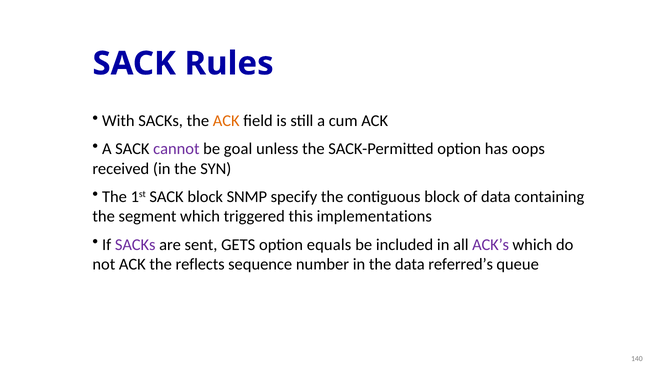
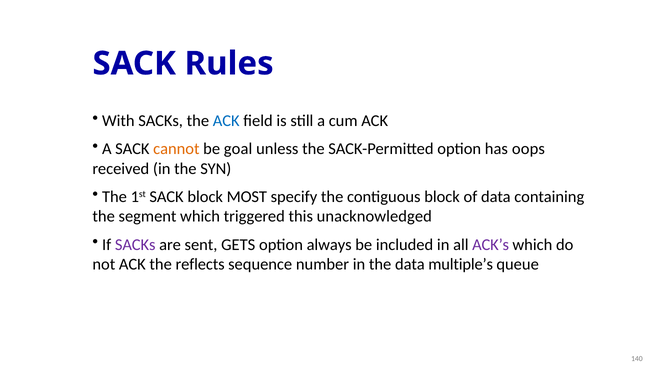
ACK at (226, 121) colour: orange -> blue
cannot colour: purple -> orange
SNMP: SNMP -> MOST
implementations: implementations -> unacknowledged
equals: equals -> always
referred’s: referred’s -> multiple’s
